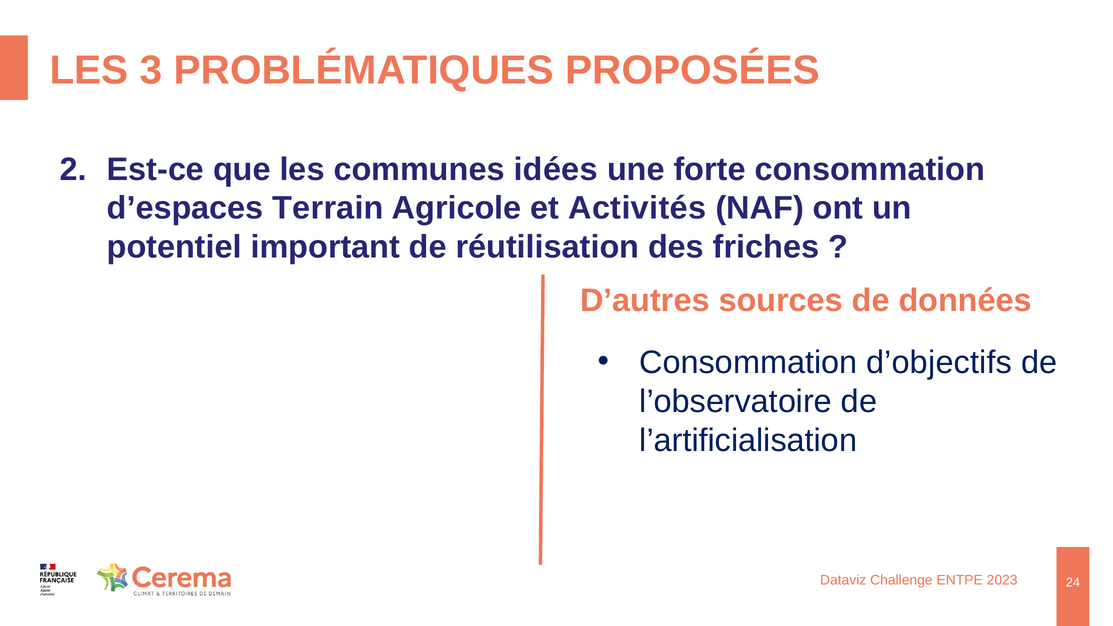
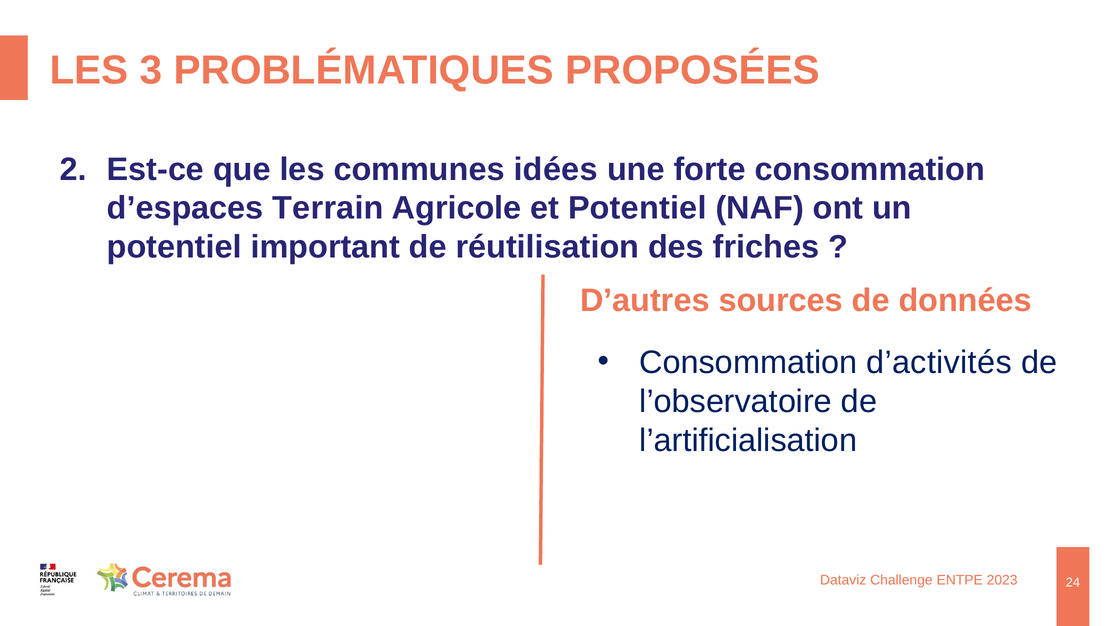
et Activités: Activités -> Potentiel
d’objectifs: d’objectifs -> d’activités
